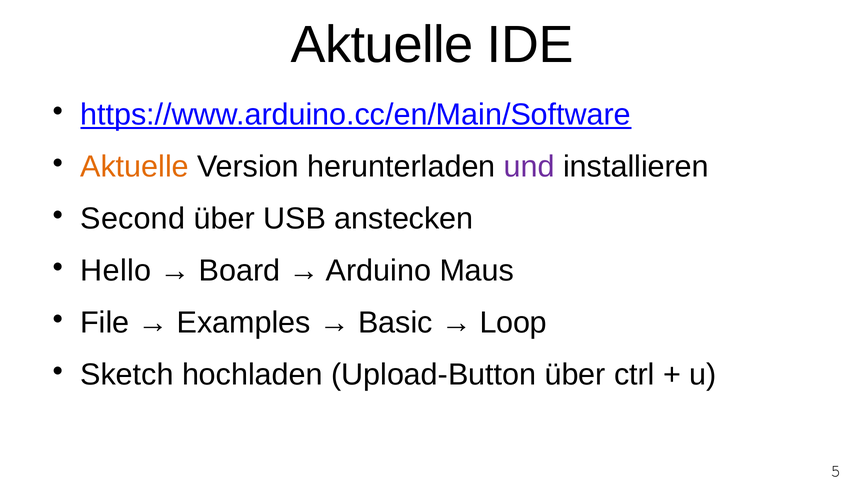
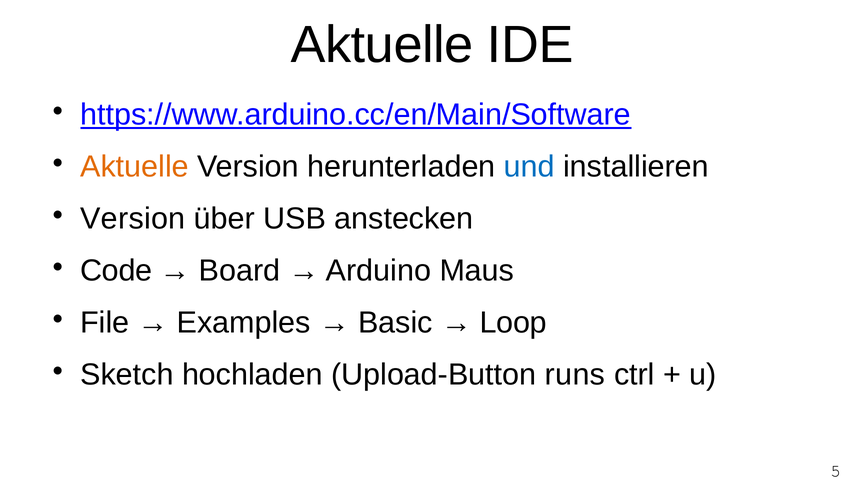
und colour: purple -> blue
Second at (133, 219): Second -> Version
Hello: Hello -> Code
Upload-Button über: über -> runs
